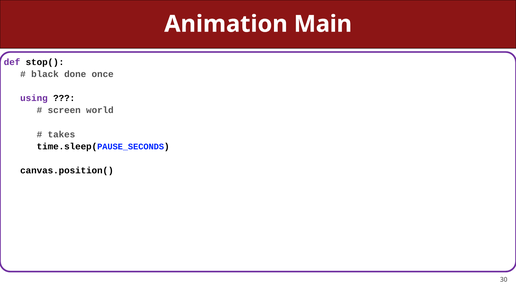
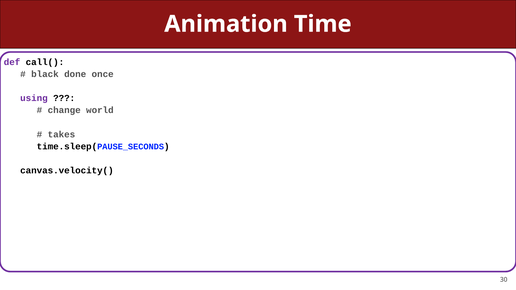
Main: Main -> Time
stop(: stop( -> call(
screen: screen -> change
canvas.position(: canvas.position( -> canvas.velocity(
